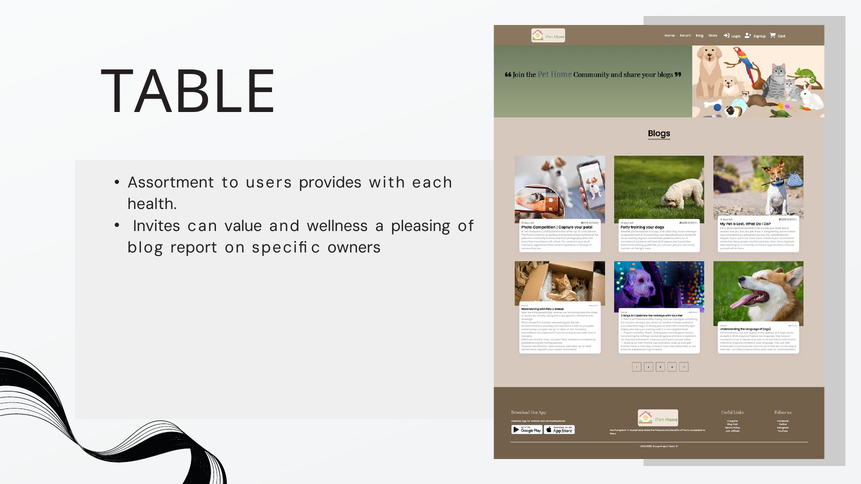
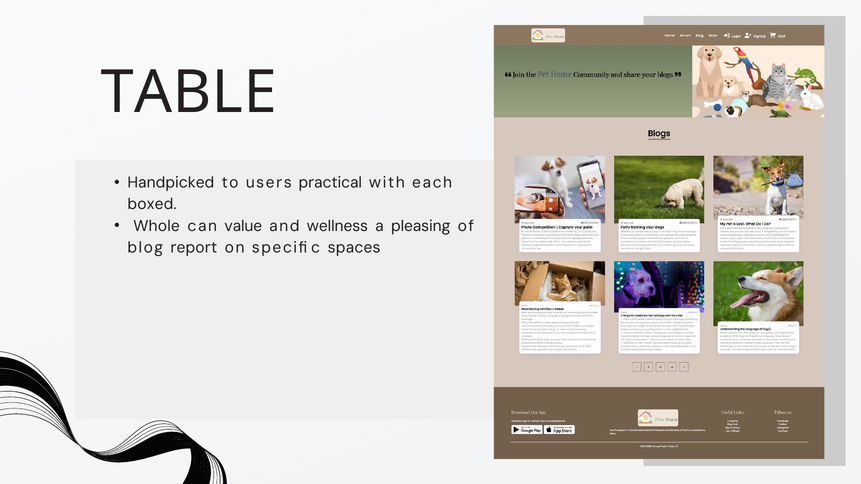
Assortment: Assortment -> Handpicked
provides: provides -> practical
health: health -> boxed
Invites: Invites -> Whole
owners: owners -> spaces
